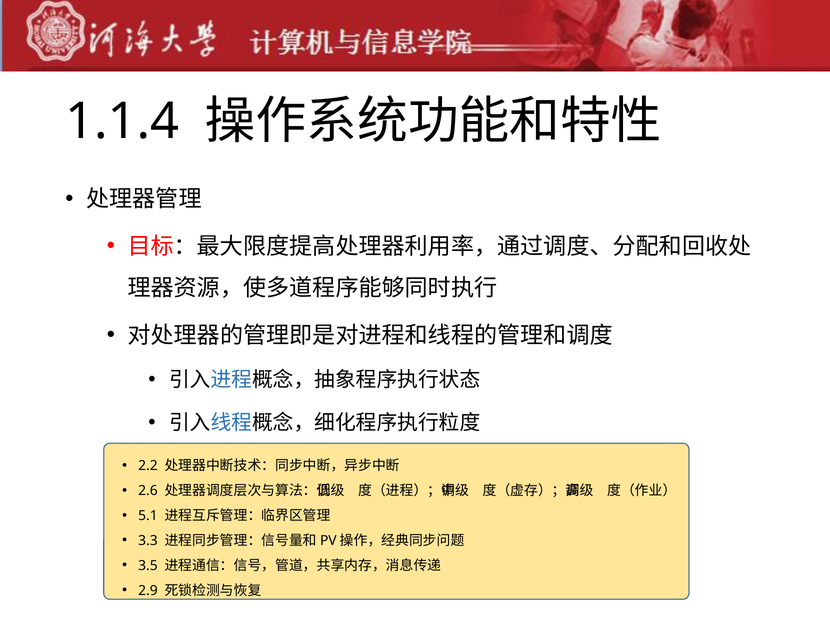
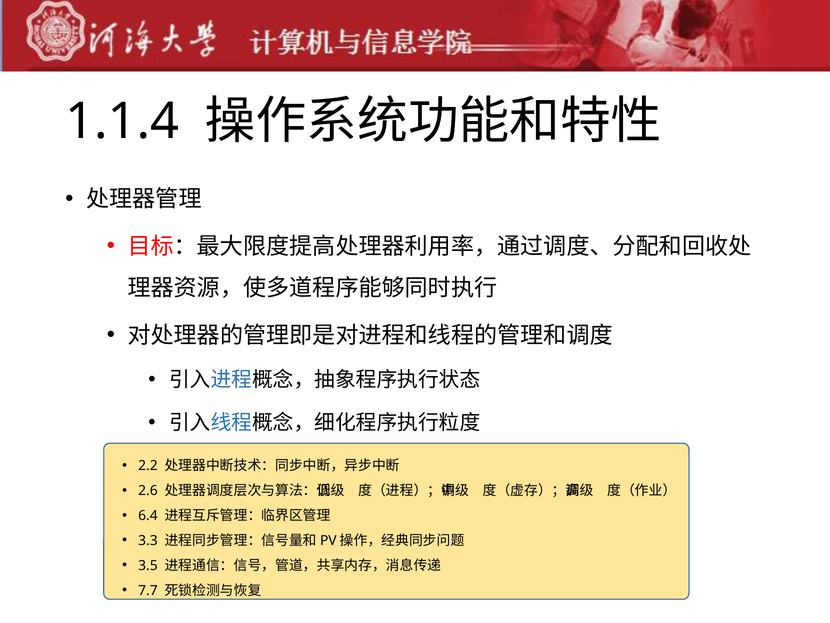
5.1: 5.1 -> 6.4
2.9: 2.9 -> 7.7
